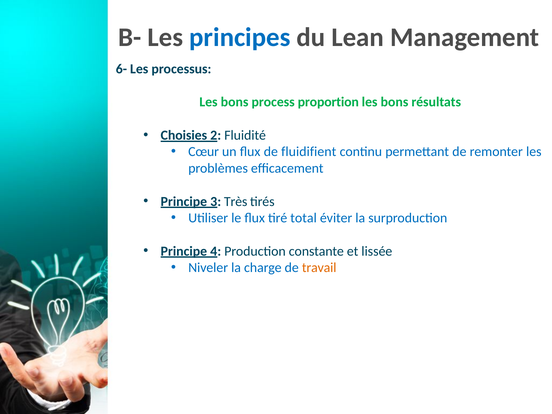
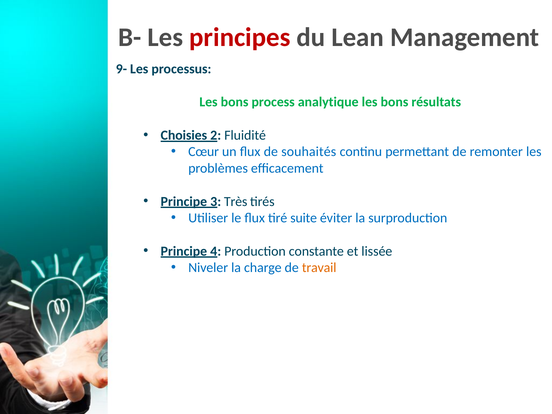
principes colour: blue -> red
6-: 6- -> 9-
proportion: proportion -> analytique
fluidifient: fluidifient -> souhaités
total: total -> suite
